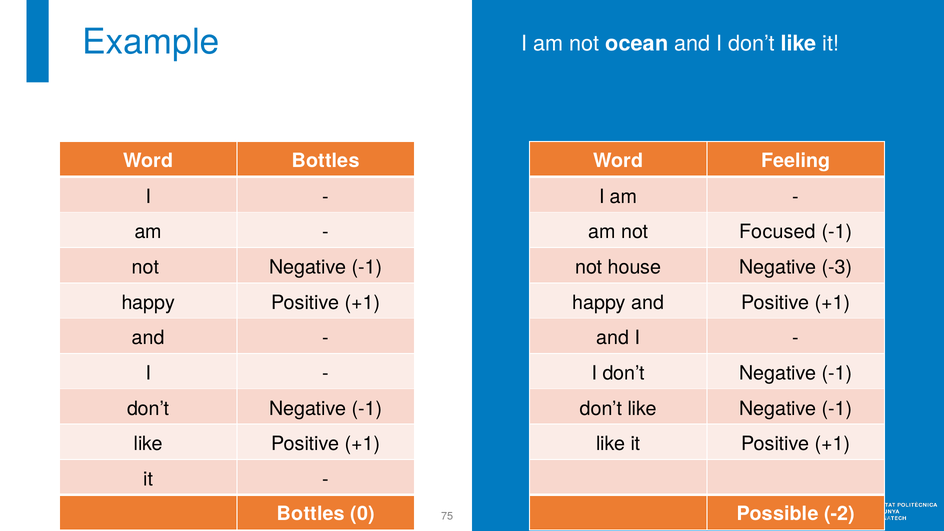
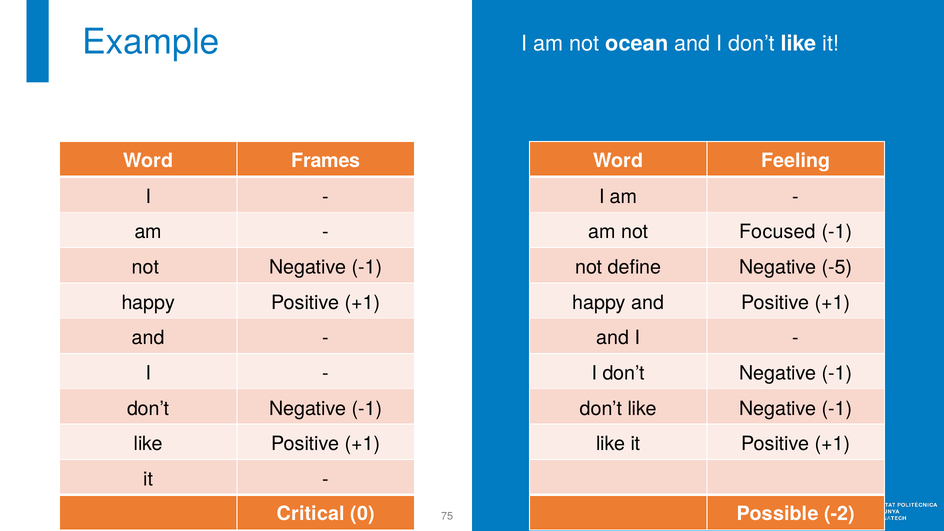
Word Bottles: Bottles -> Frames
house: house -> define
-3: -3 -> -5
Bottles at (311, 514): Bottles -> Critical
